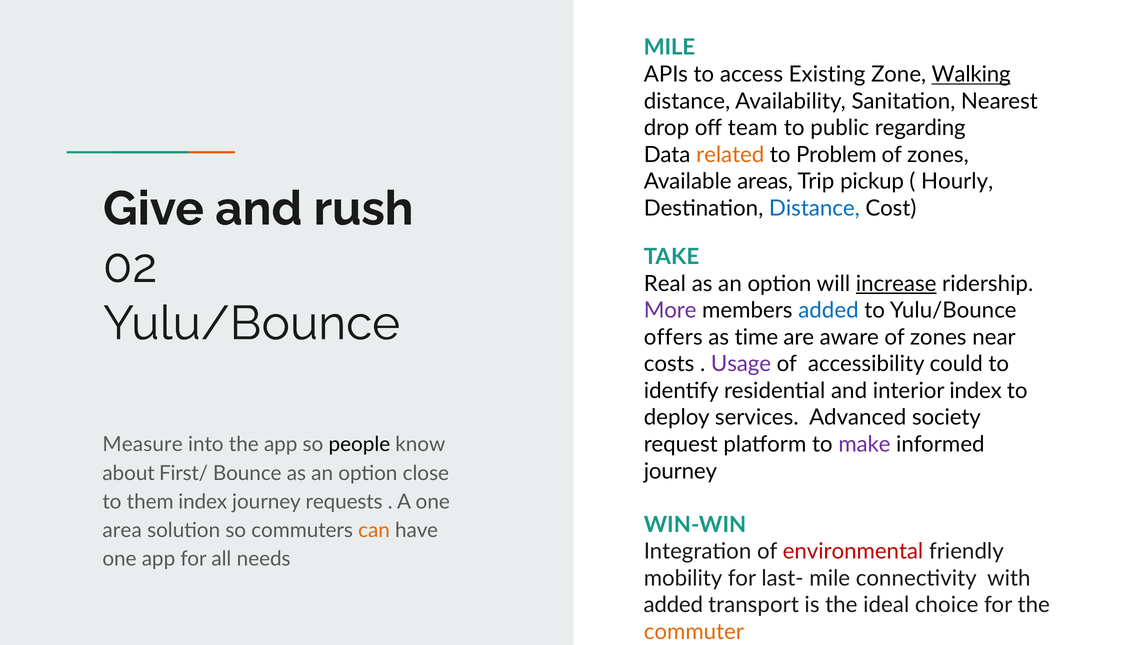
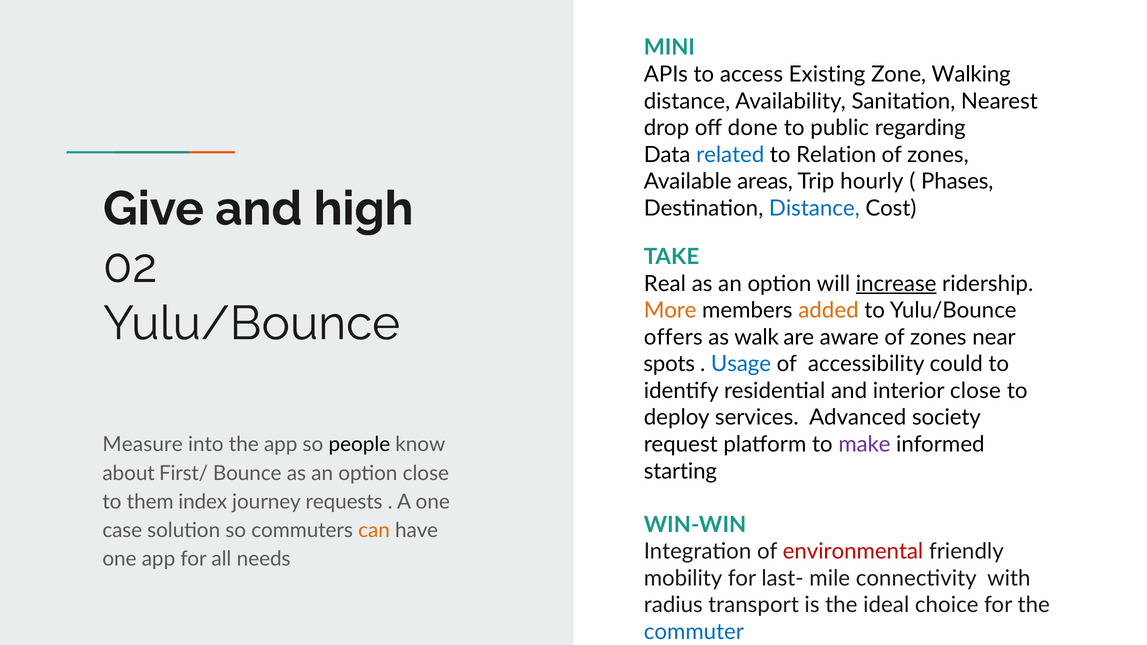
MILE at (669, 48): MILE -> MINI
Walking underline: present -> none
team: team -> done
related colour: orange -> blue
Problem: Problem -> Relation
pickup: pickup -> hourly
Hourly: Hourly -> Phases
rush: rush -> high
More colour: purple -> orange
added at (828, 311) colour: blue -> orange
time: time -> walk
costs: costs -> spots
Usage colour: purple -> blue
interior index: index -> close
journey at (680, 471): journey -> starting
area: area -> case
added at (673, 605): added -> radius
commuter colour: orange -> blue
